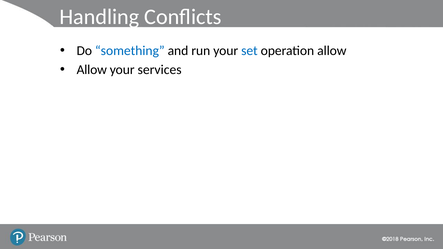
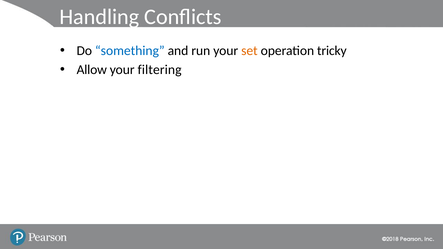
set colour: blue -> orange
operation allow: allow -> tricky
services: services -> filtering
